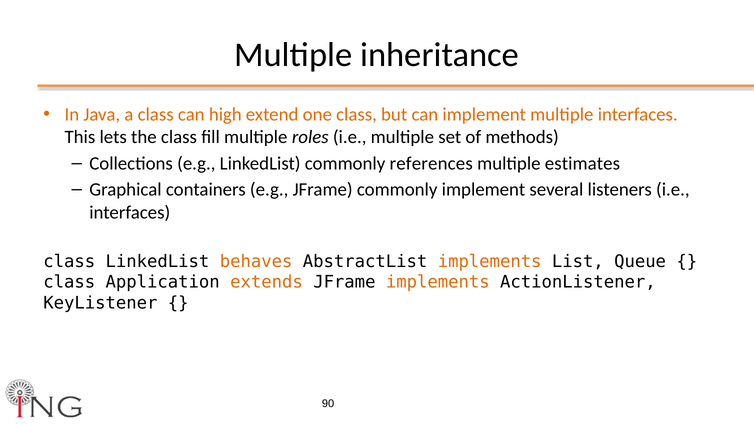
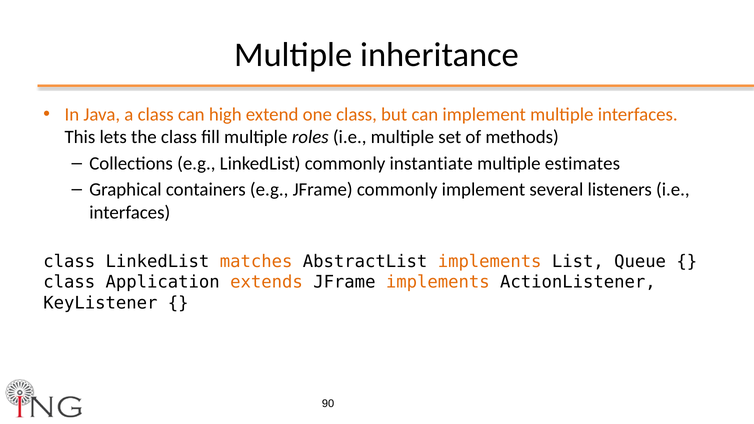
references: references -> instantiate
behaves: behaves -> matches
